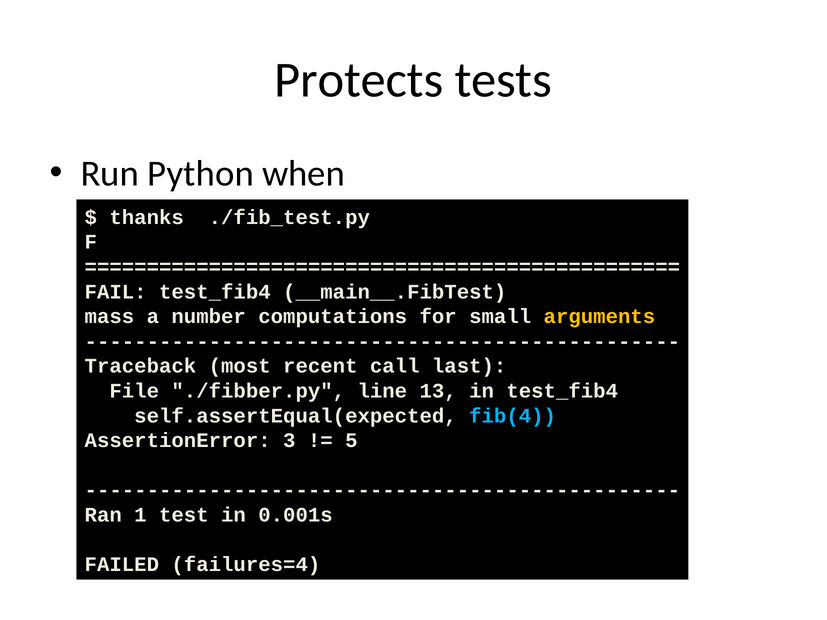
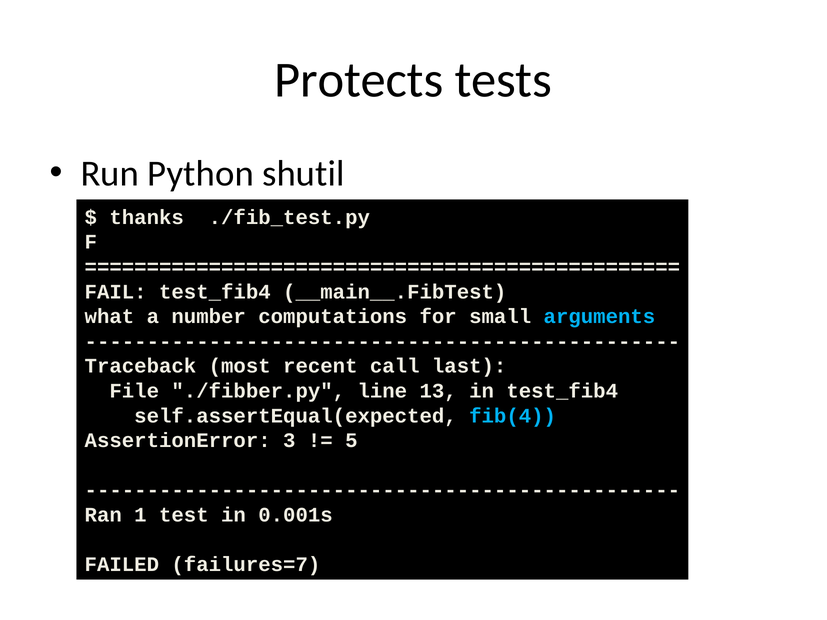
when: when -> shutil
mass: mass -> what
arguments colour: yellow -> light blue
failures=4: failures=4 -> failures=7
